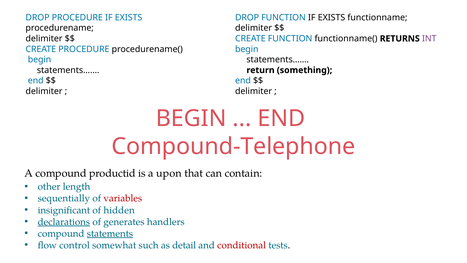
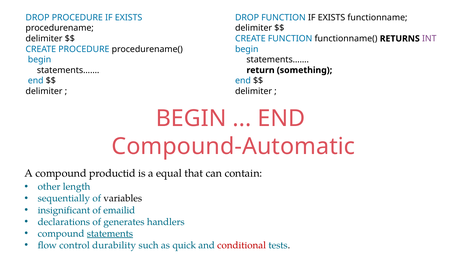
Compound-Telephone: Compound-Telephone -> Compound-Automatic
upon: upon -> equal
variables colour: red -> black
hidden: hidden -> emailid
declarations underline: present -> none
somewhat: somewhat -> durability
detail: detail -> quick
